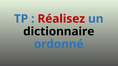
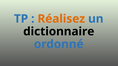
Réalisez colour: red -> orange
